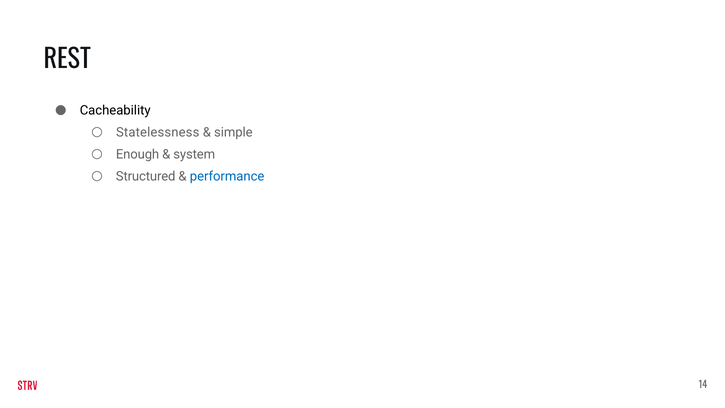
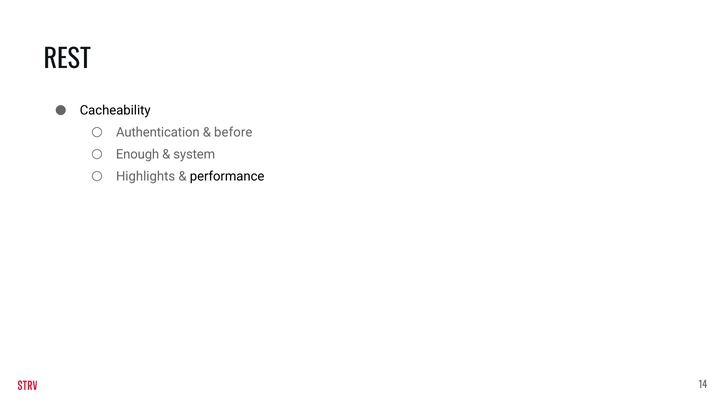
Statelessness: Statelessness -> Authentication
simple: simple -> before
Structured: Structured -> Highlights
performance colour: blue -> black
